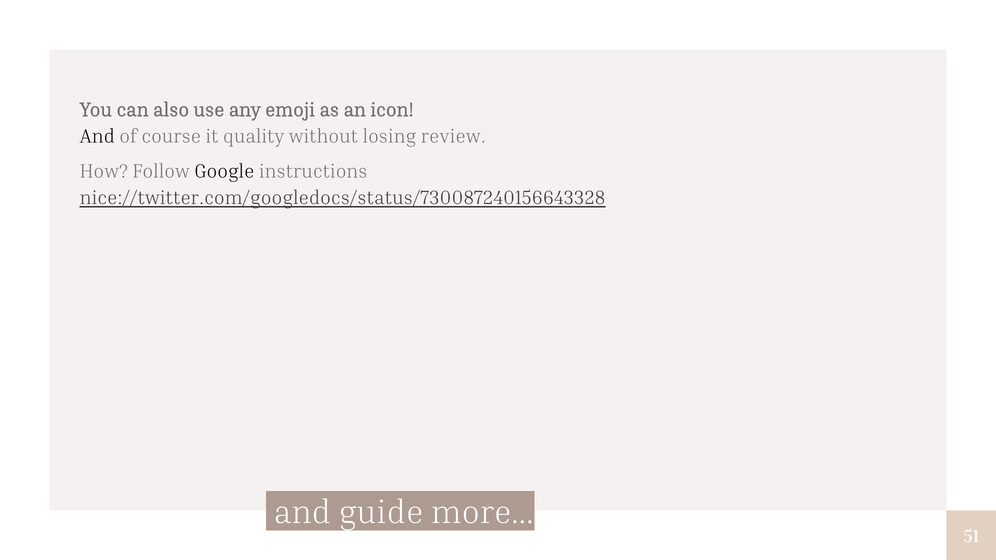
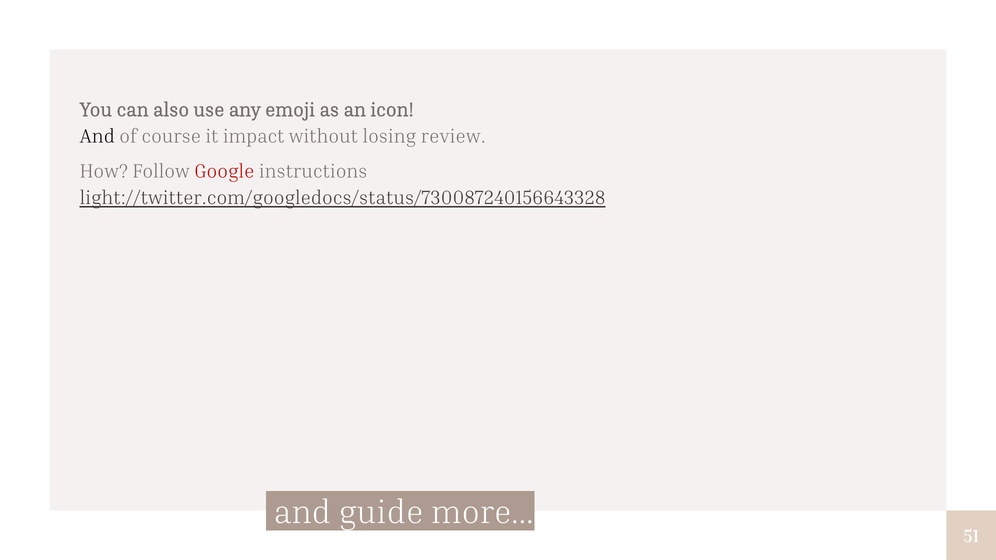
quality: quality -> impact
Google colour: black -> red
nice://twitter.com/googledocs/status/730087240156643328: nice://twitter.com/googledocs/status/730087240156643328 -> light://twitter.com/googledocs/status/730087240156643328
